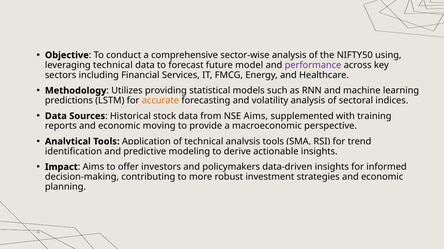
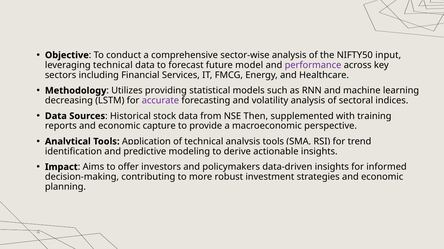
using: using -> input
predictions: predictions -> decreasing
accurate colour: orange -> purple
NSE Aims: Aims -> Then
moving: moving -> capture
